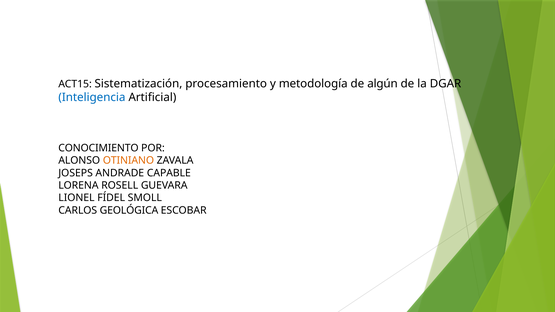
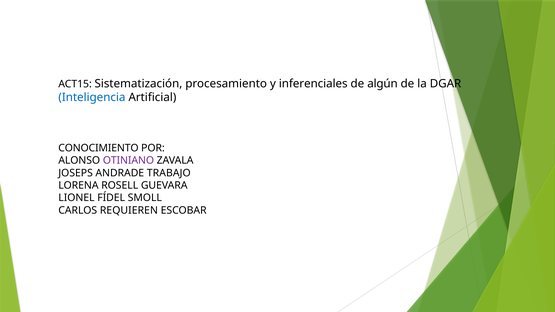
metodología: metodología -> inferenciales
OTINIANO colour: orange -> purple
CAPABLE: CAPABLE -> TRABAJO
GEOLÓGICA: GEOLÓGICA -> REQUIEREN
